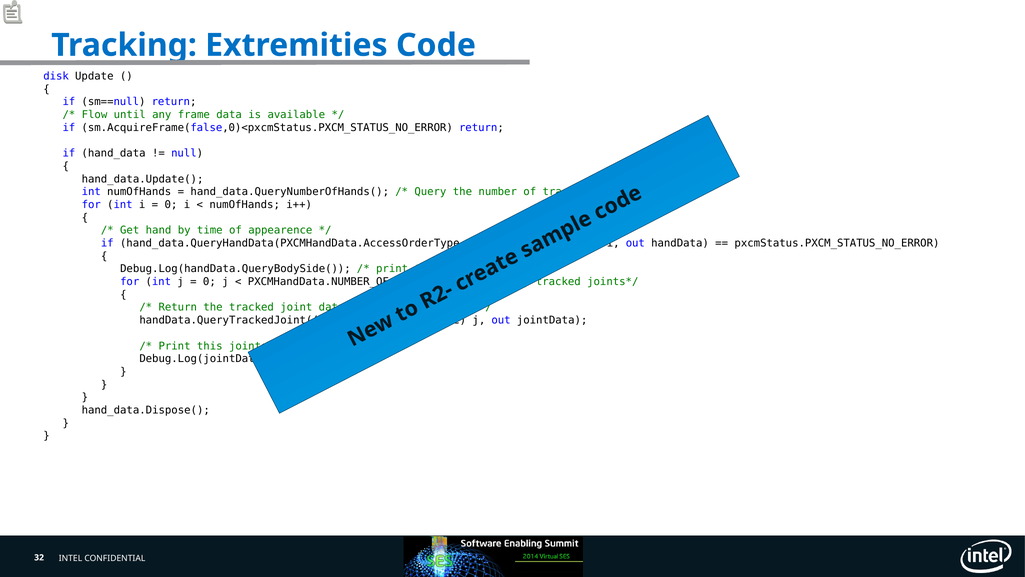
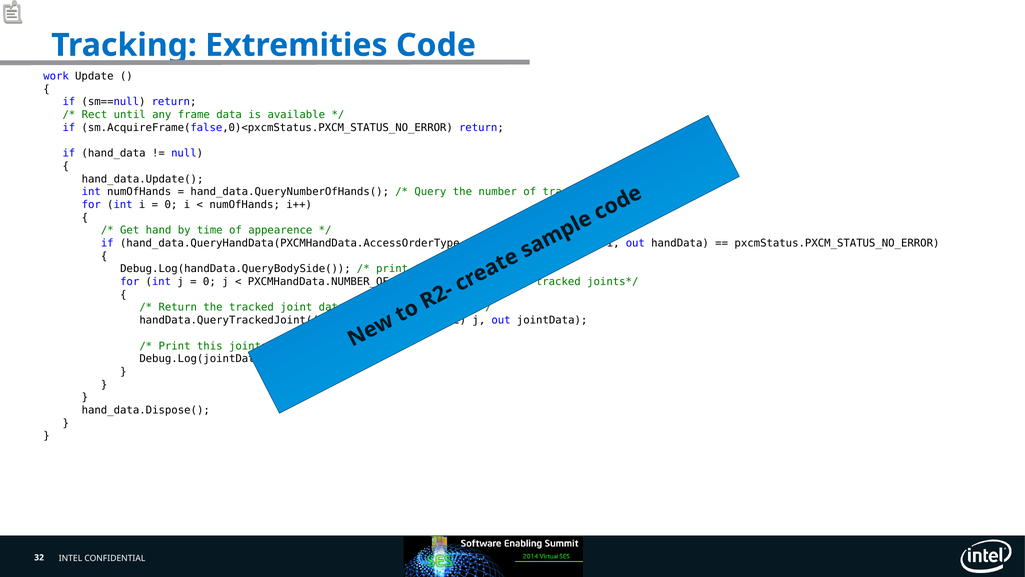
disk: disk -> work
Flow: Flow -> Rect
